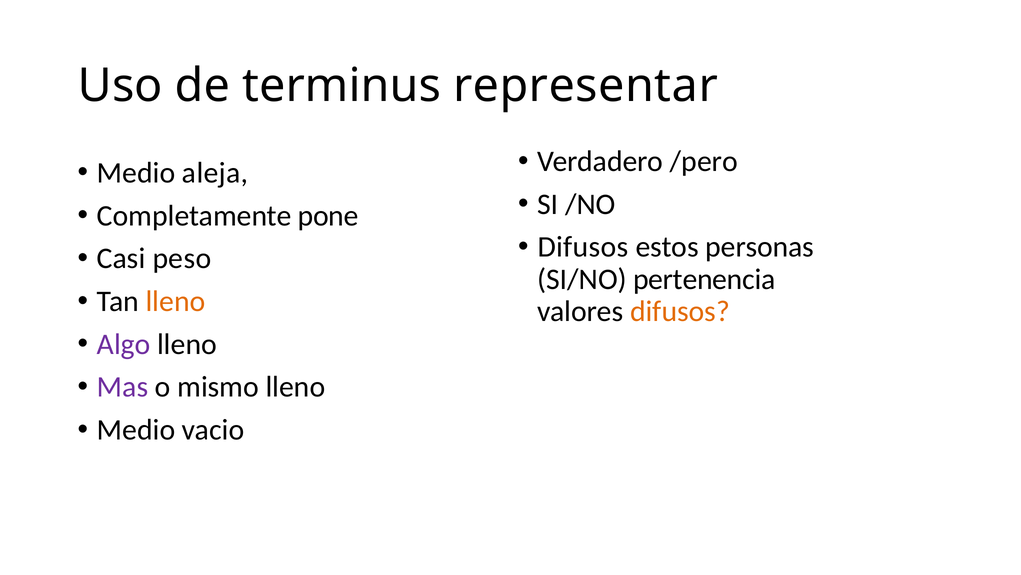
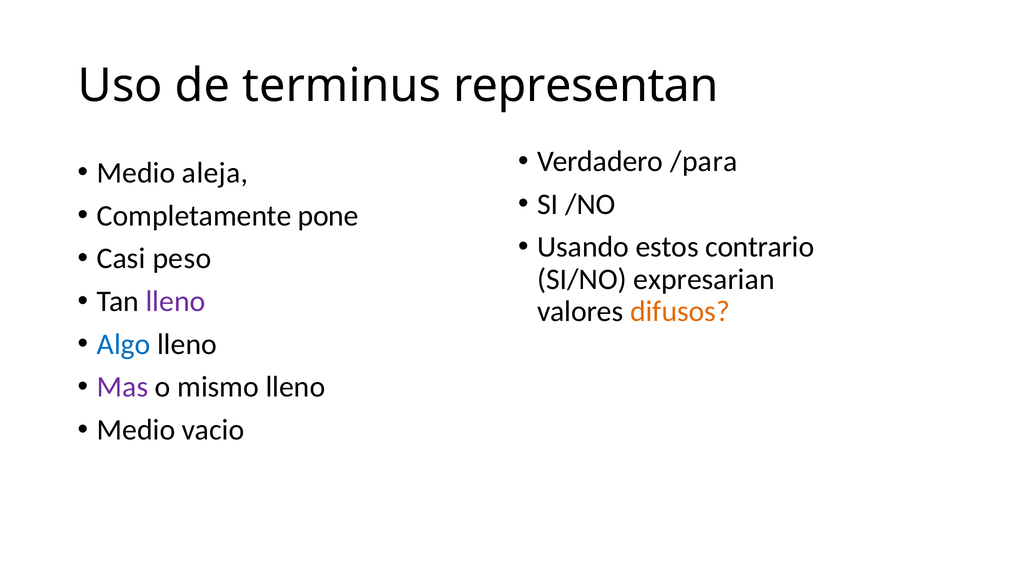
representar: representar -> representan
/pero: /pero -> /para
Difusos at (583, 247): Difusos -> Usando
personas: personas -> contrario
pertenencia: pertenencia -> expresarian
lleno at (176, 301) colour: orange -> purple
Algo colour: purple -> blue
